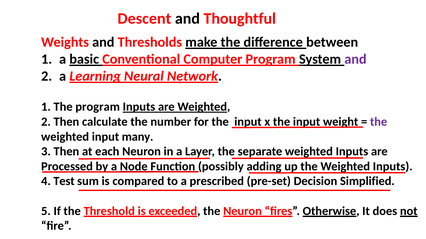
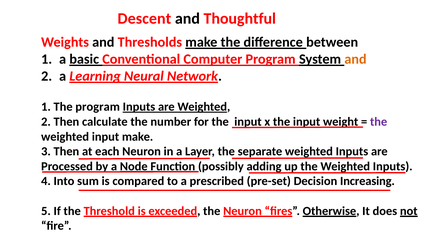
and at (355, 59) colour: purple -> orange
input many: many -> make
Test: Test -> Into
Simplified: Simplified -> Increasing
